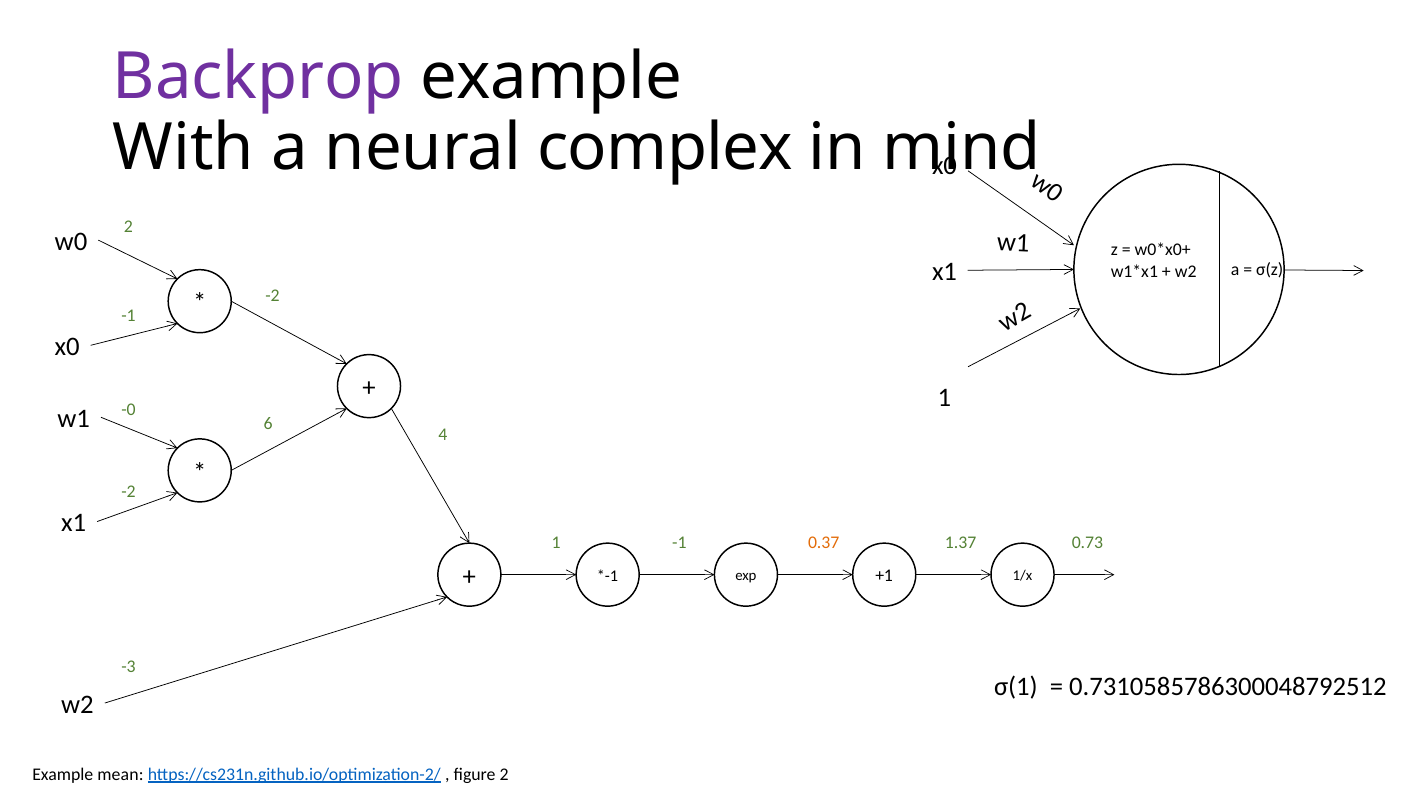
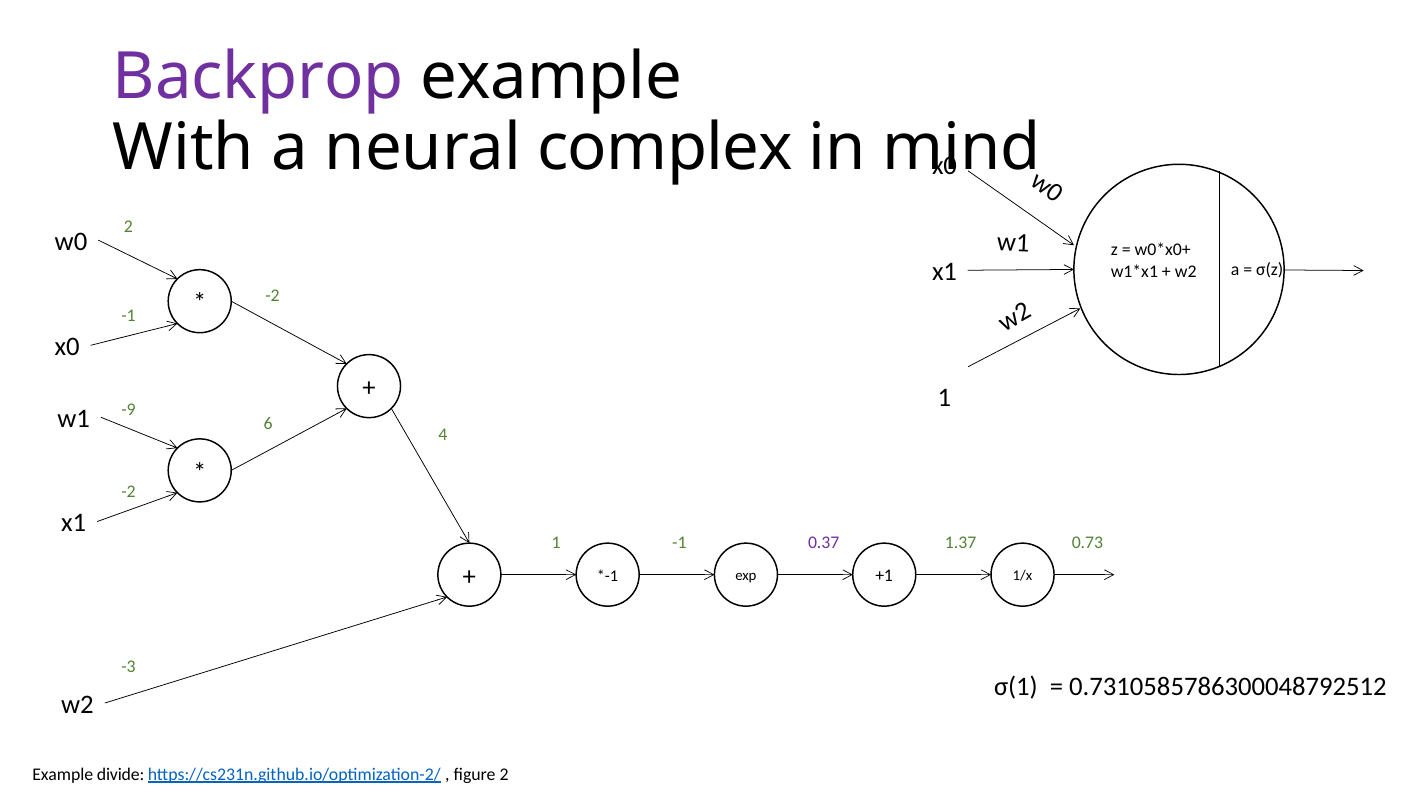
-0: -0 -> -9
0.37 colour: orange -> purple
mean: mean -> divide
